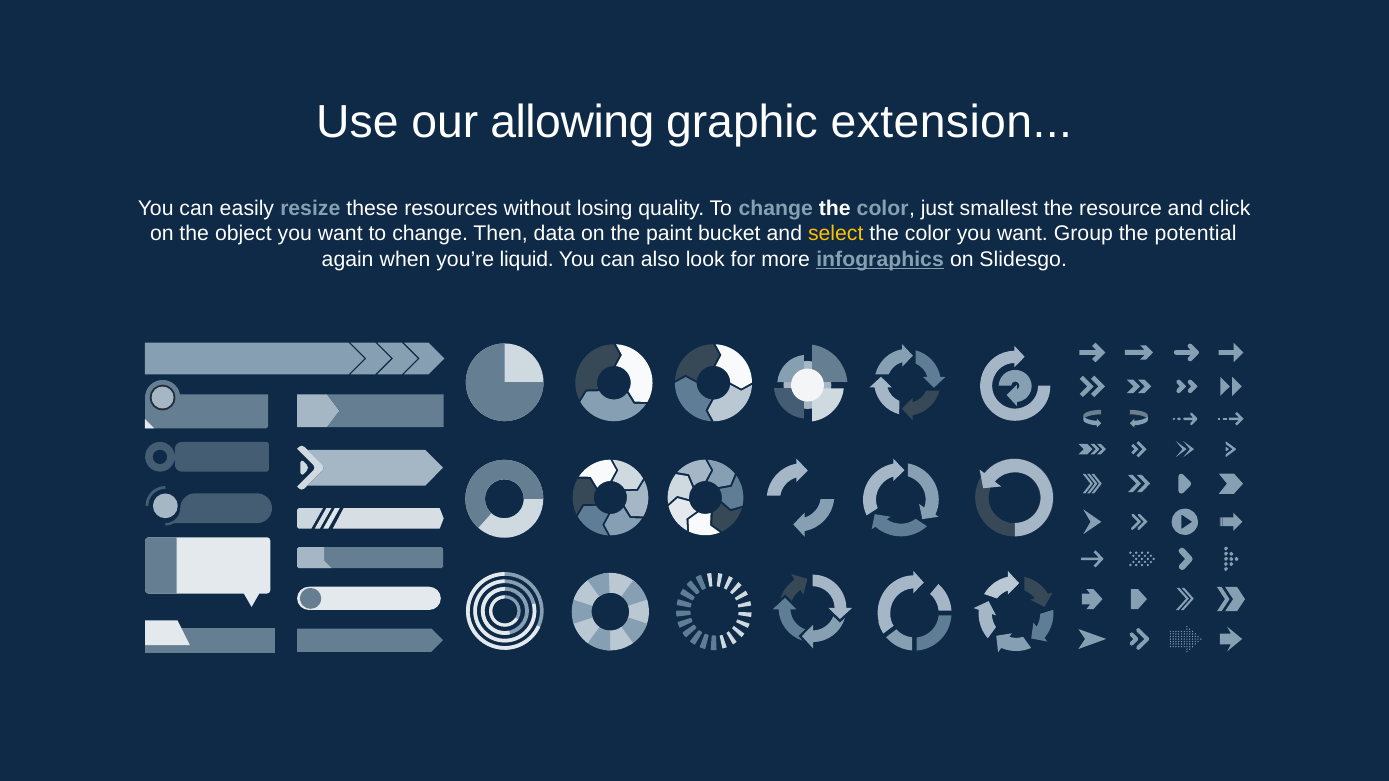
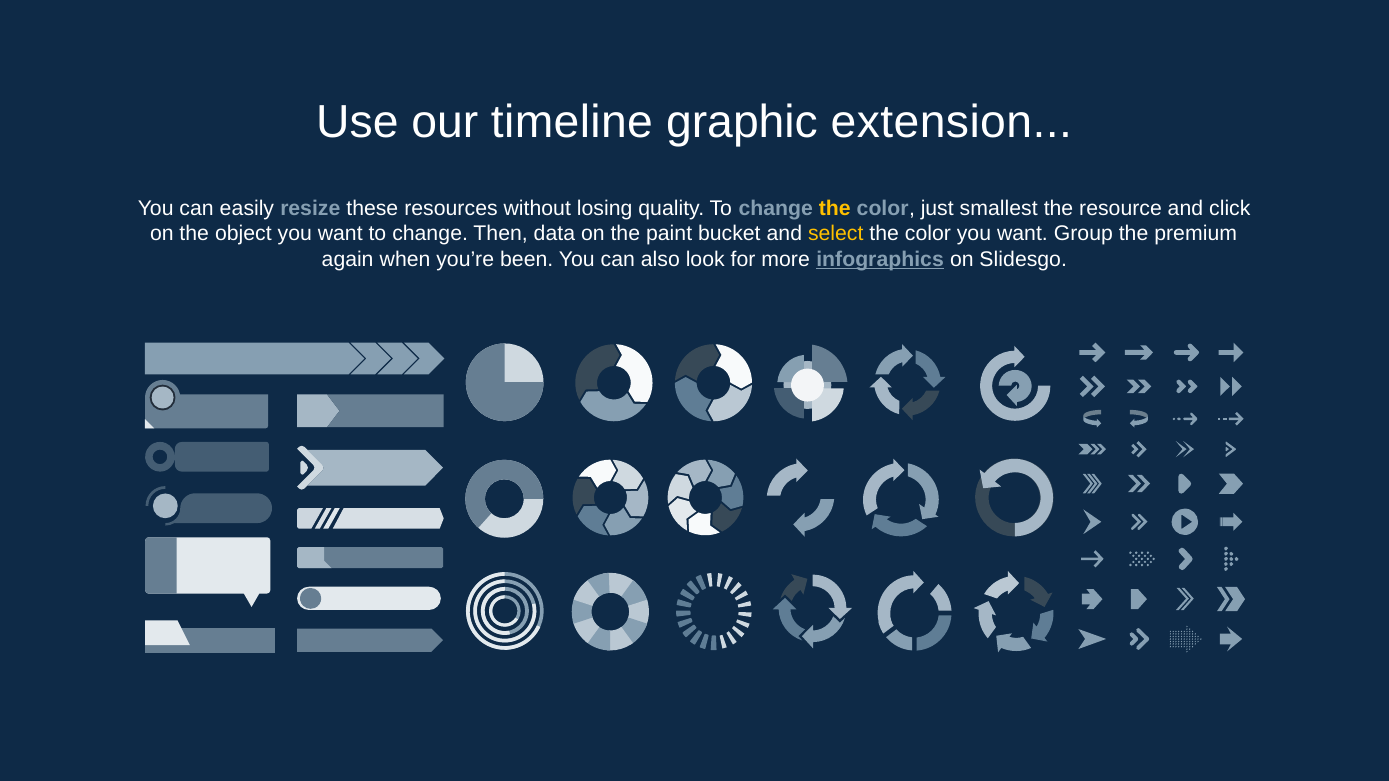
allowing: allowing -> timeline
the at (835, 209) colour: white -> yellow
potential: potential -> premium
liquid: liquid -> been
